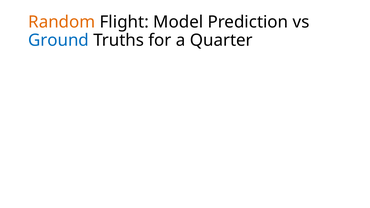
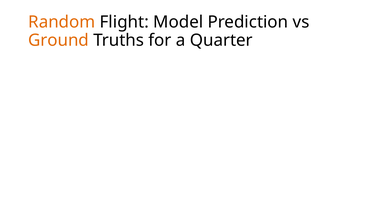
Ground colour: blue -> orange
